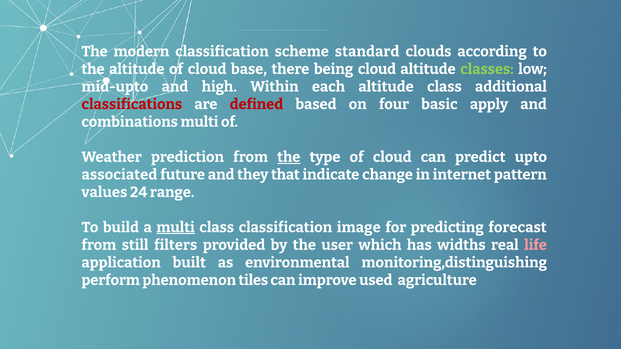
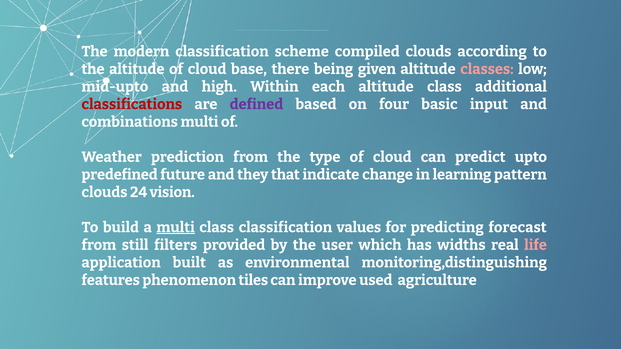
standard: standard -> compiled
being cloud: cloud -> given
classes colour: light green -> pink
defined colour: red -> purple
apply: apply -> input
the at (289, 157) underline: present -> none
associated: associated -> predefined
internet: internet -> learning
values at (104, 192): values -> clouds
range: range -> vision
image: image -> values
perform: perform -> features
